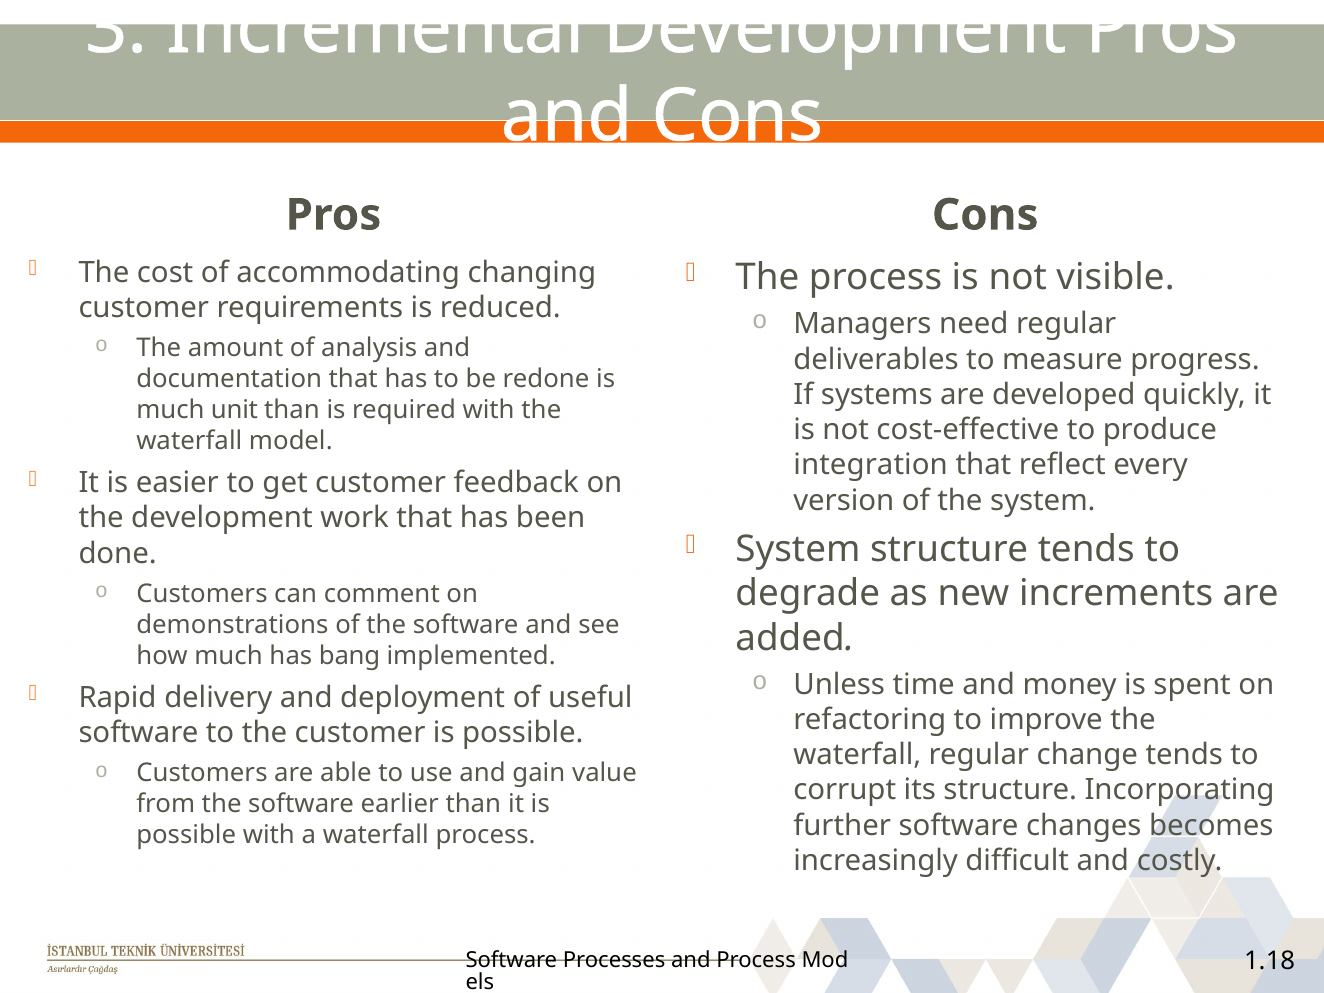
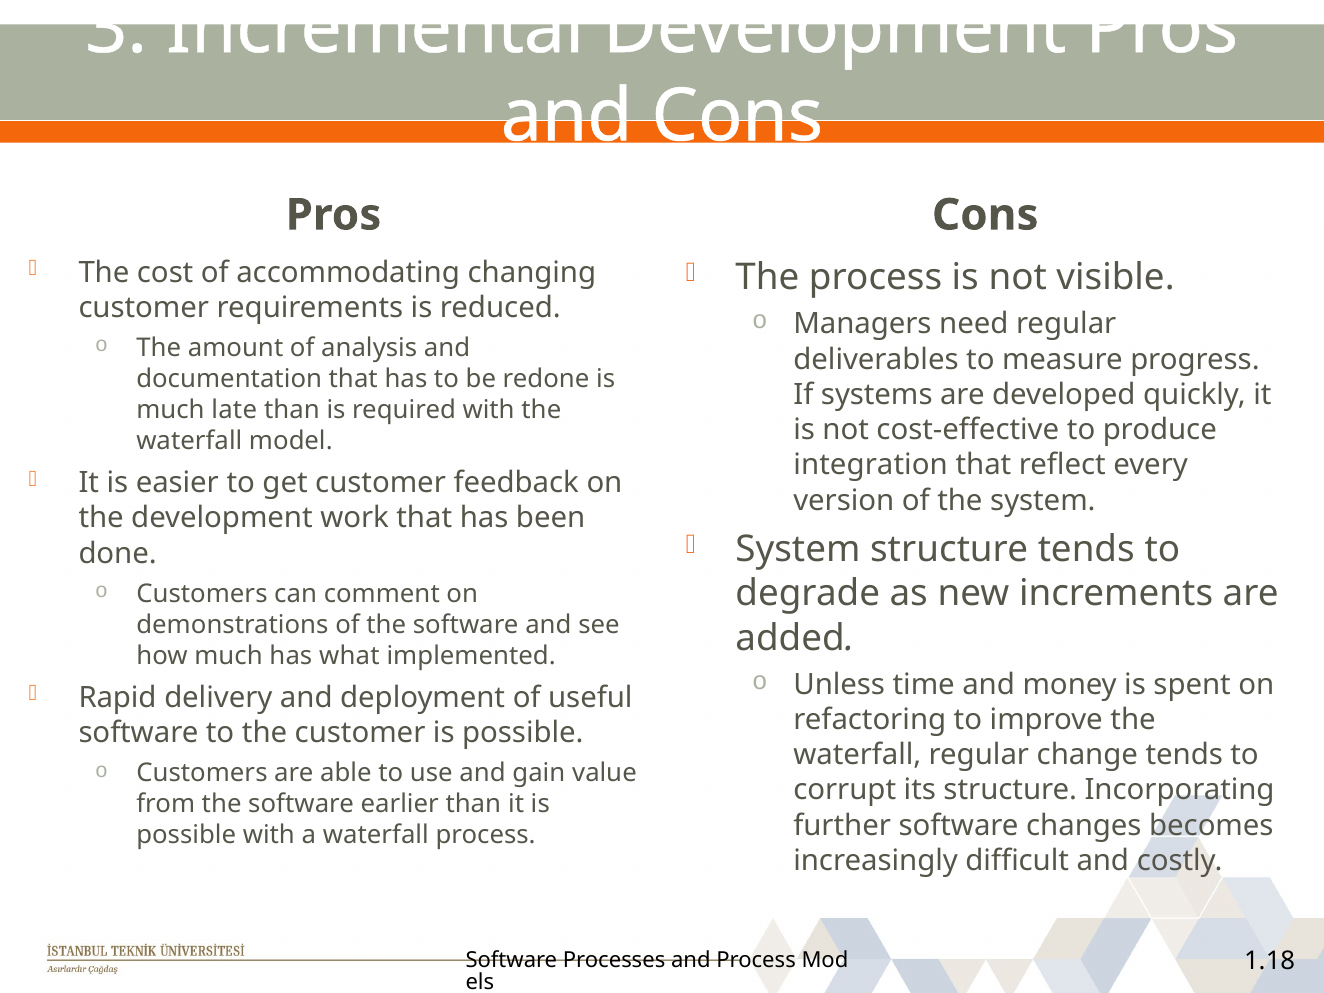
unit: unit -> late
bang: bang -> what
